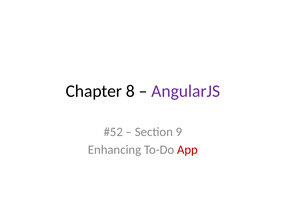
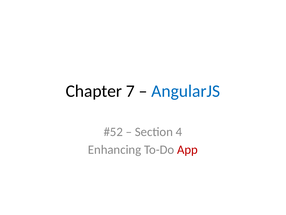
8: 8 -> 7
AngularJS colour: purple -> blue
9: 9 -> 4
